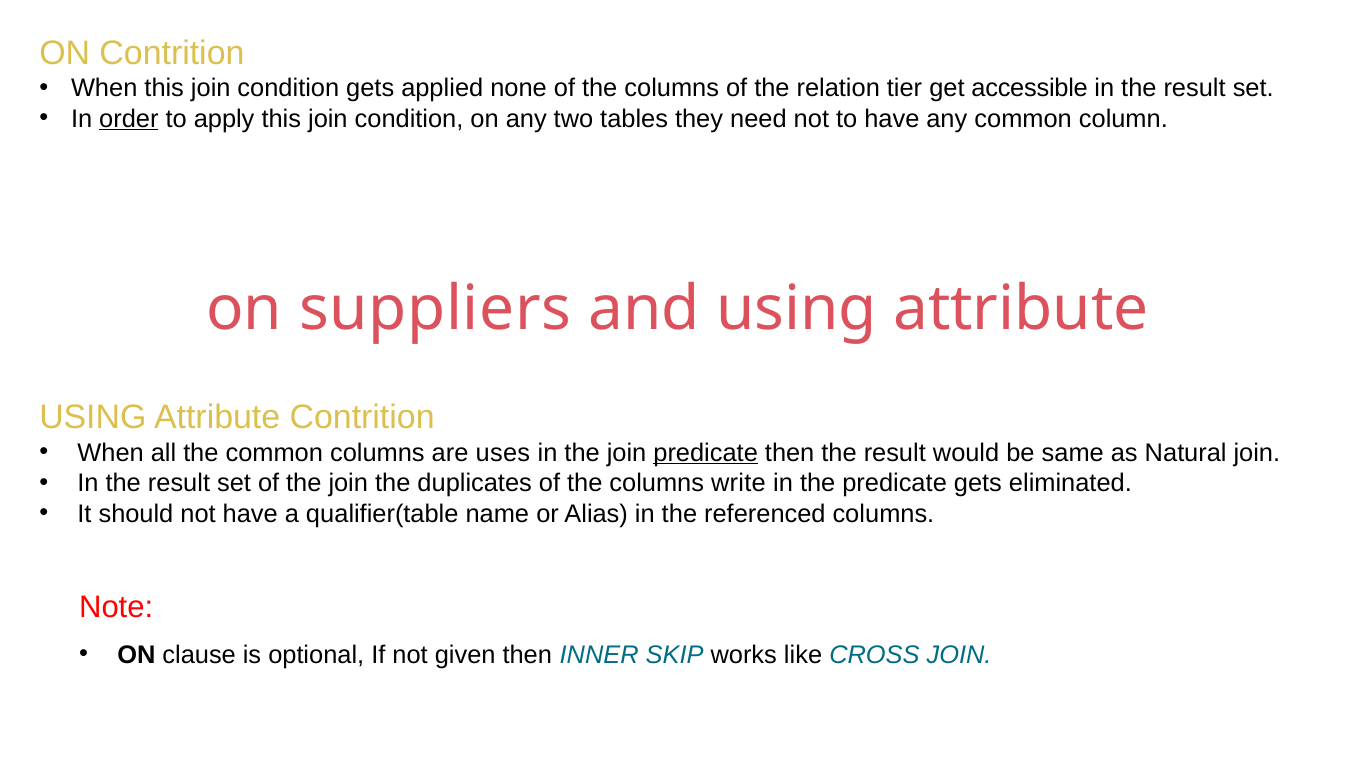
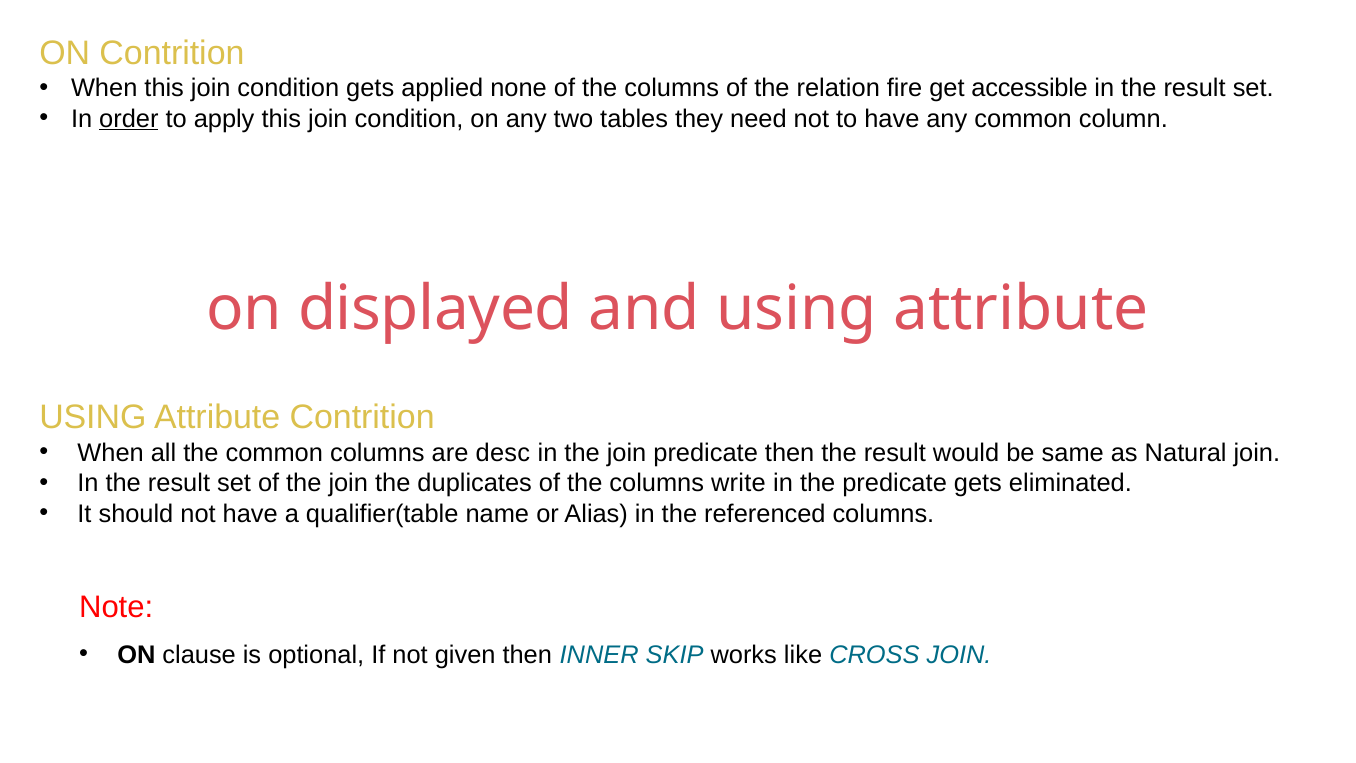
tier: tier -> fire
suppliers: suppliers -> displayed
uses: uses -> desc
predicate at (706, 453) underline: present -> none
